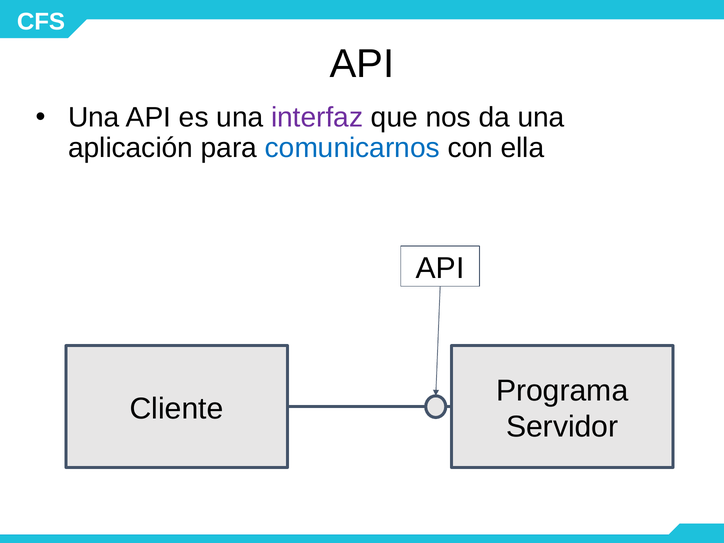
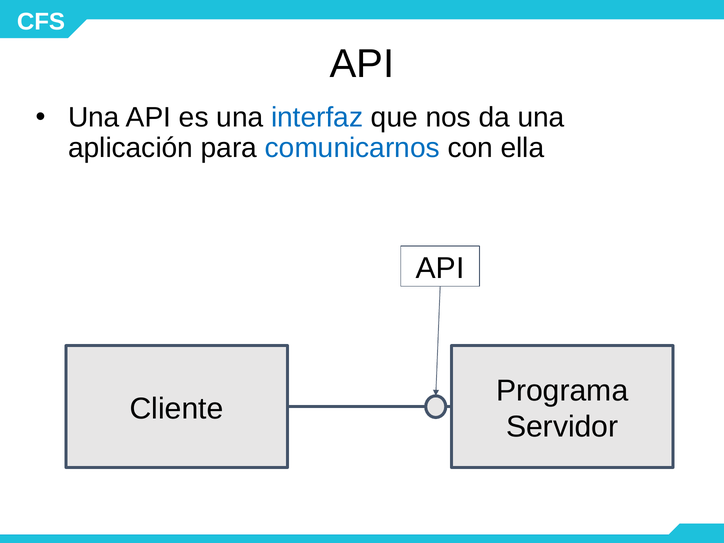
interfaz colour: purple -> blue
